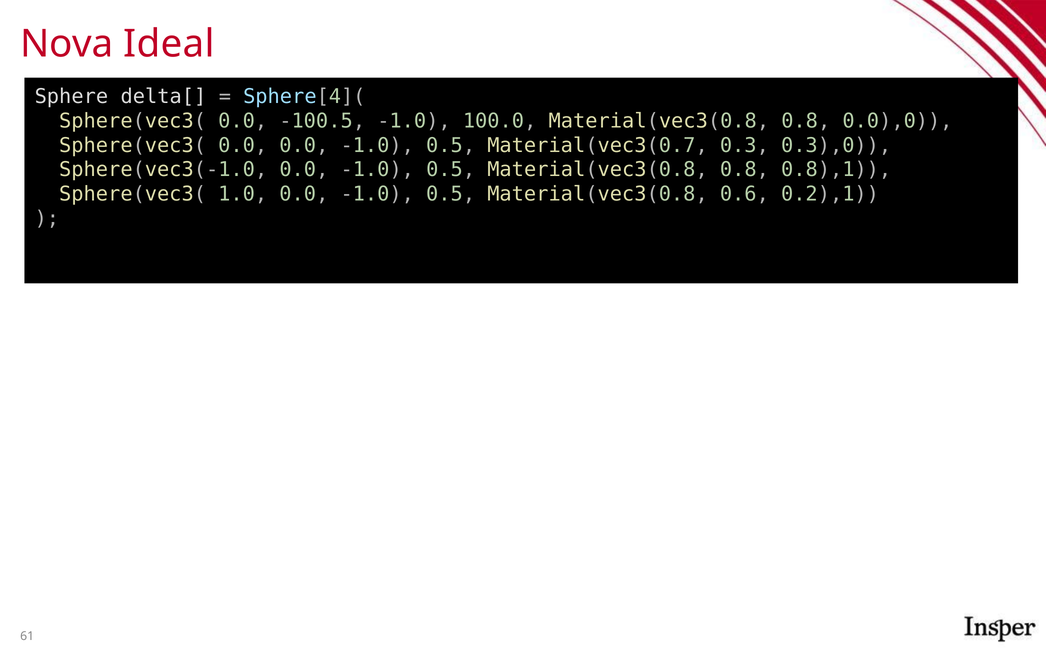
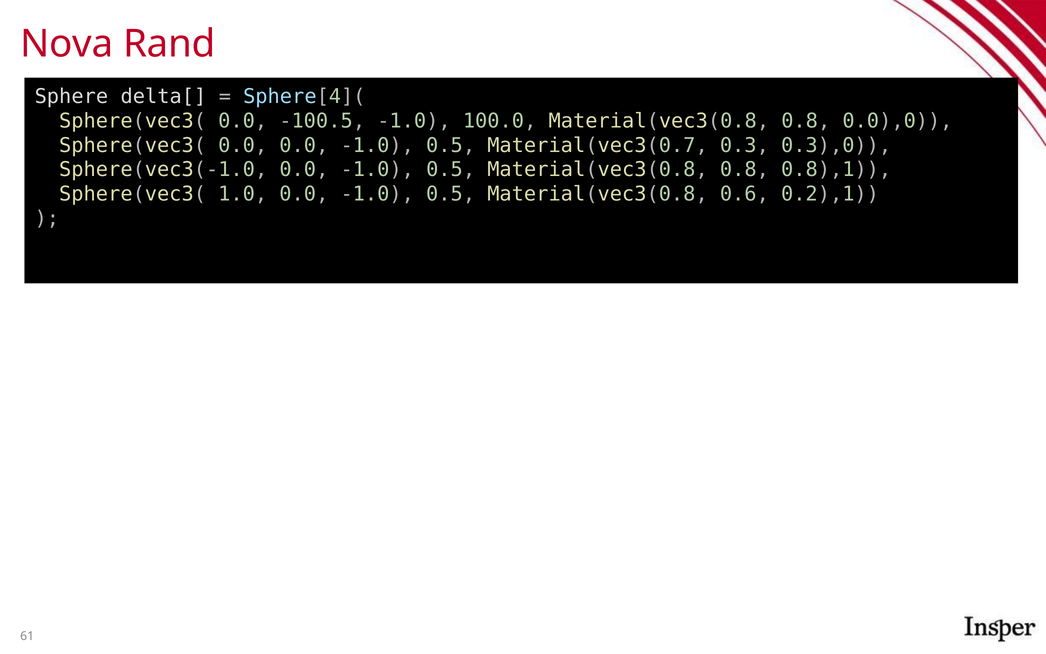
Ideal: Ideal -> Rand
